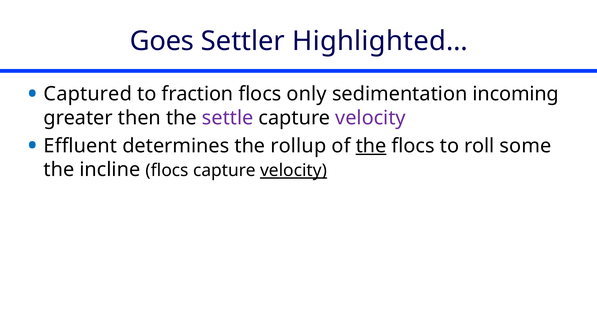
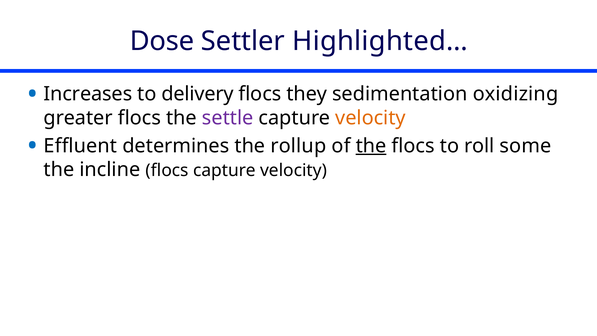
Goes: Goes -> Dose
Captured: Captured -> Increases
fraction: fraction -> delivery
only: only -> they
incoming: incoming -> oxidizing
greater then: then -> flocs
velocity at (371, 118) colour: purple -> orange
velocity at (293, 170) underline: present -> none
